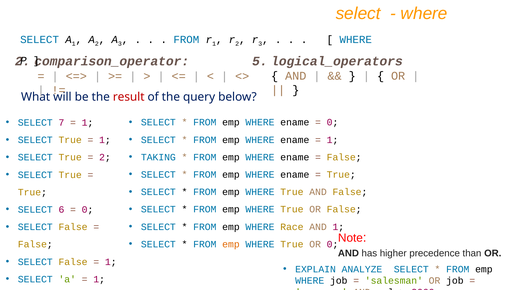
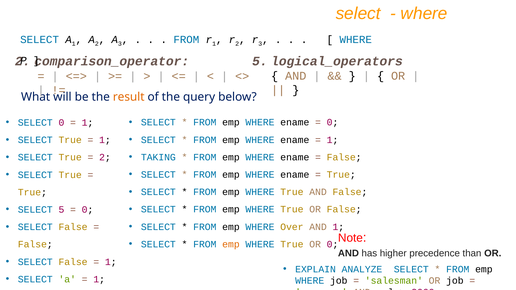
result colour: red -> orange
SELECT 7: 7 -> 0
SELECT 6: 6 -> 5
Race: Race -> Over
